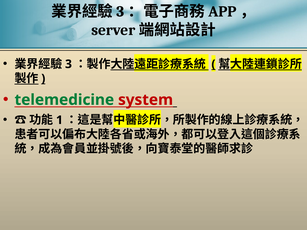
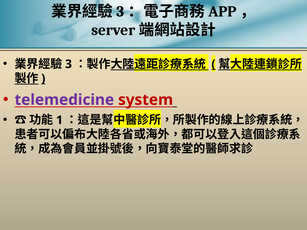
telemedicine colour: green -> purple
